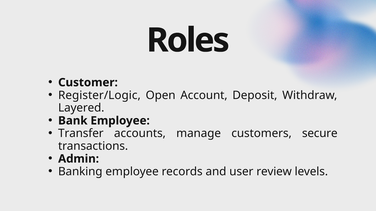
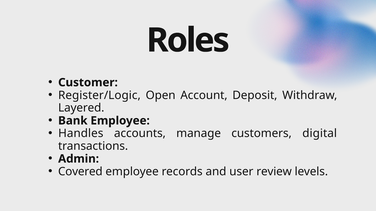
Transfer: Transfer -> Handles
secure: secure -> digital
Banking: Banking -> Covered
